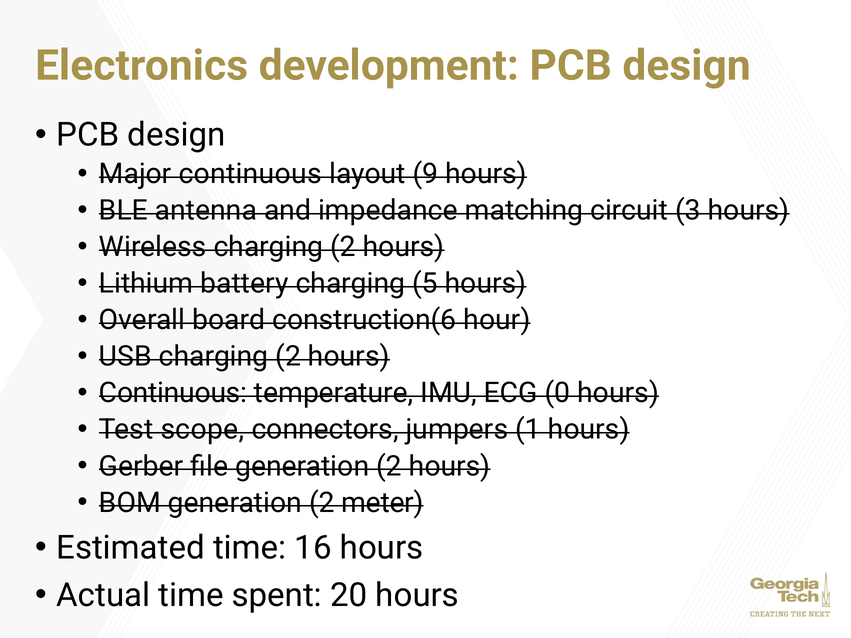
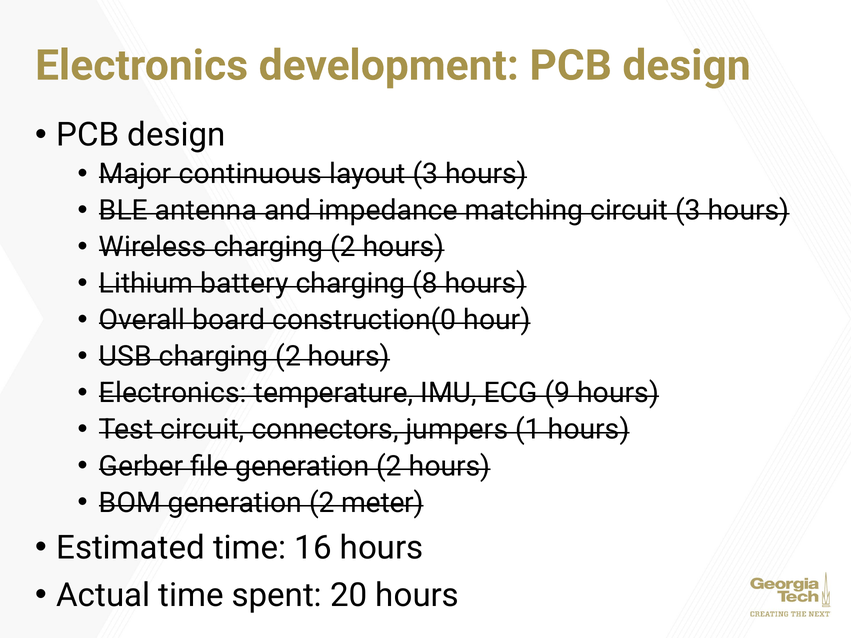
layout 9: 9 -> 3
5: 5 -> 8
construction(6: construction(6 -> construction(0
Continuous at (173, 393): Continuous -> Electronics
0: 0 -> 9
Test scope: scope -> circuit
